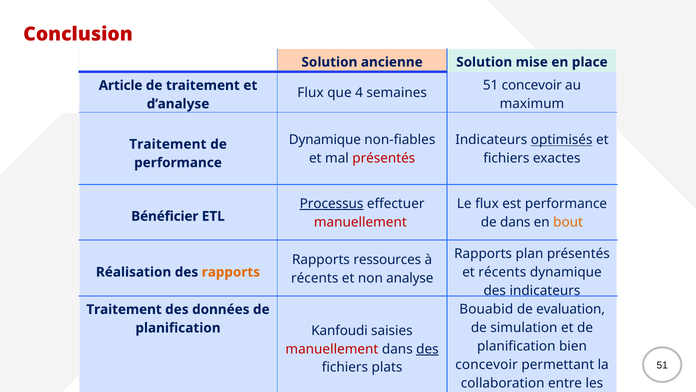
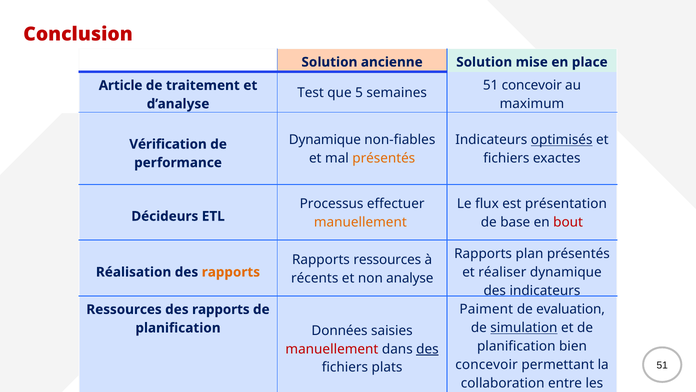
Flux at (310, 93): Flux -> Test
4: 4 -> 5
Traitement at (168, 144): Traitement -> Vérification
présentés at (384, 158) colour: red -> orange
Processus underline: present -> none
est performance: performance -> présentation
Bénéficier at (165, 216): Bénéficier -> Décideurs
manuellement at (360, 222) colour: red -> orange
de dans: dans -> base
bout colour: orange -> red
et récents: récents -> réaliser
Bouabid: Bouabid -> Paiment
Traitement at (124, 309): Traitement -> Ressources
données at (221, 309): données -> rapports
simulation underline: none -> present
Kanfoudi: Kanfoudi -> Données
